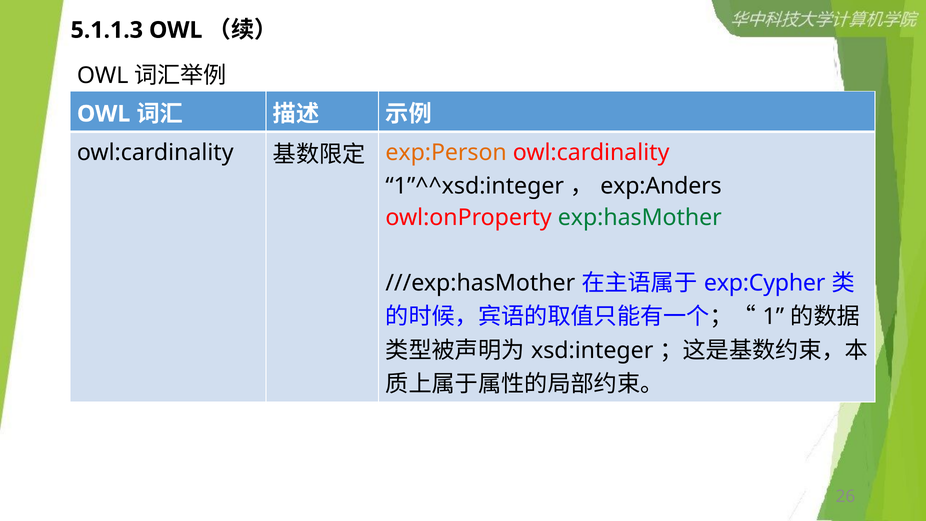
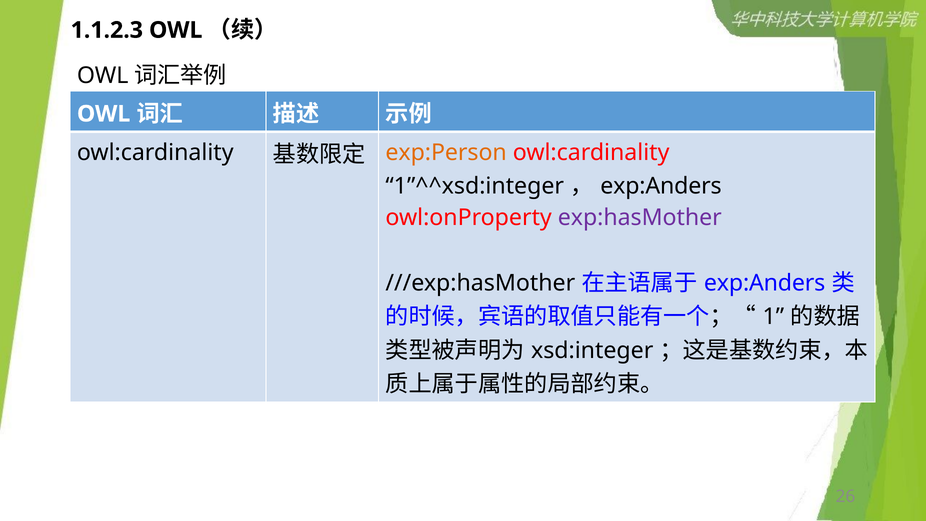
5.1.1.3: 5.1.1.3 -> 1.1.2.3
exp:hasMother colour: green -> purple
exp:Cypher at (765, 283): exp:Cypher -> exp:Anders
